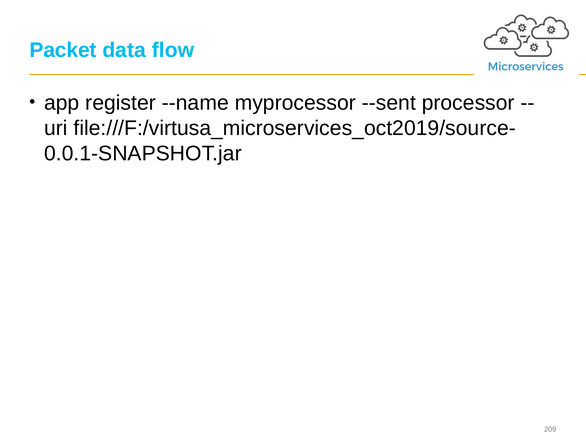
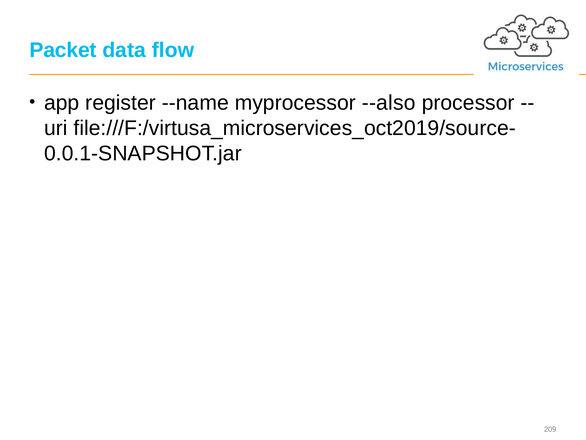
--sent: --sent -> --also
